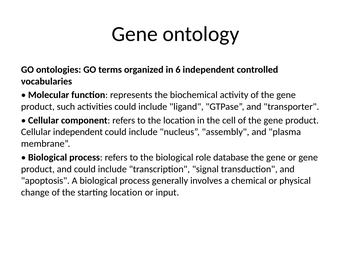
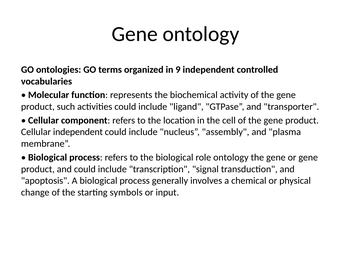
6: 6 -> 9
role database: database -> ontology
starting location: location -> symbols
